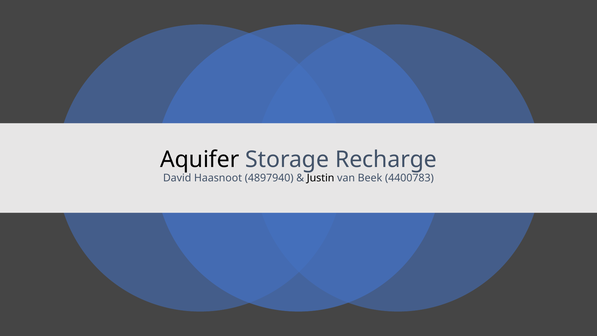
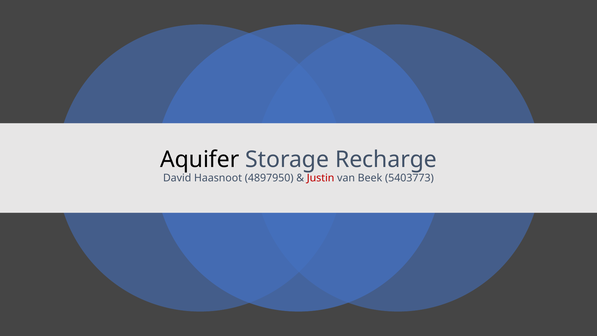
4897940: 4897940 -> 4897950
Justin colour: black -> red
4400783: 4400783 -> 5403773
